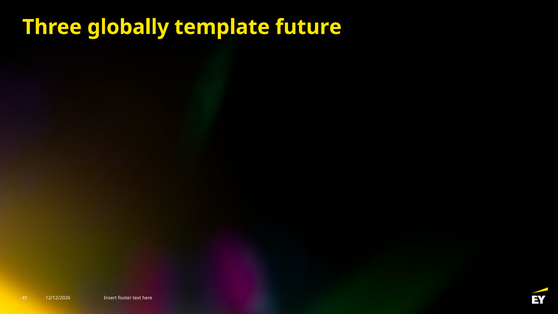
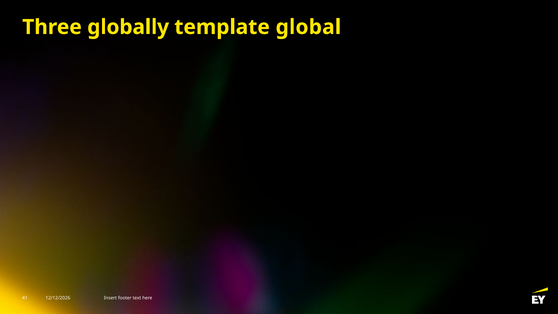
future: future -> global
